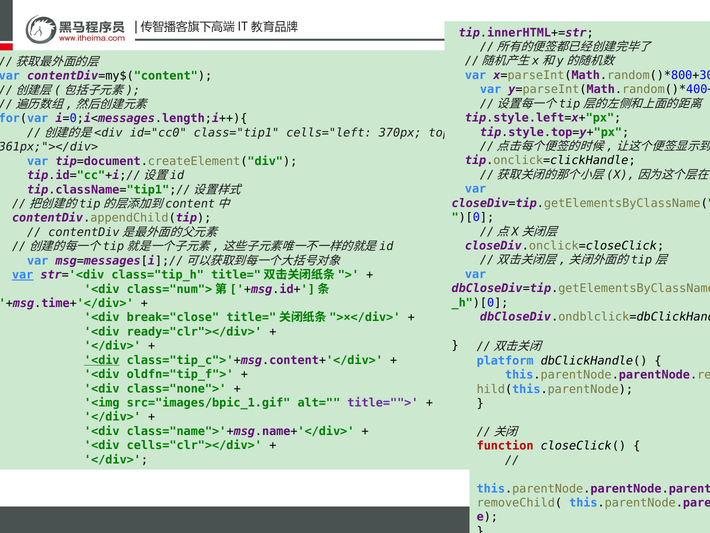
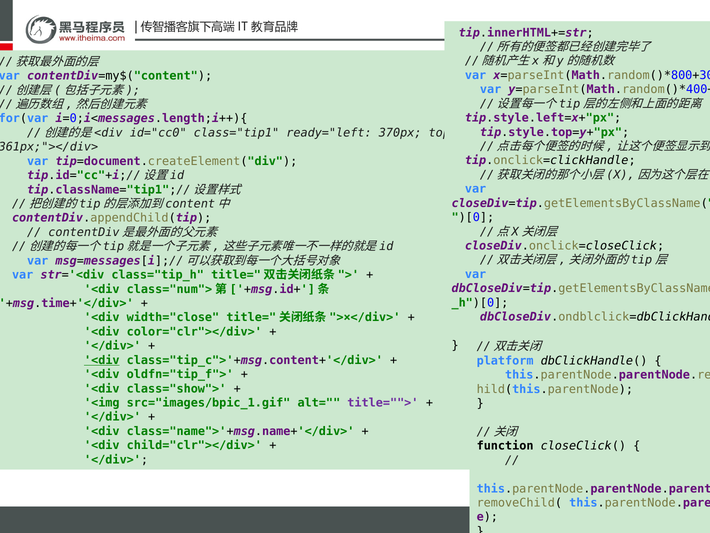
cells="left: cells="left -> ready="left
var at (23, 275) underline: present -> none
break="close: break="close -> width="close
ready="clr"></div>: ready="clr"></div> -> color="clr"></div>
class="none">: class="none"> -> class="show">
cells="clr"></div>: cells="clr"></div> -> child="clr"></div>
function at (505, 446) colour: red -> black
